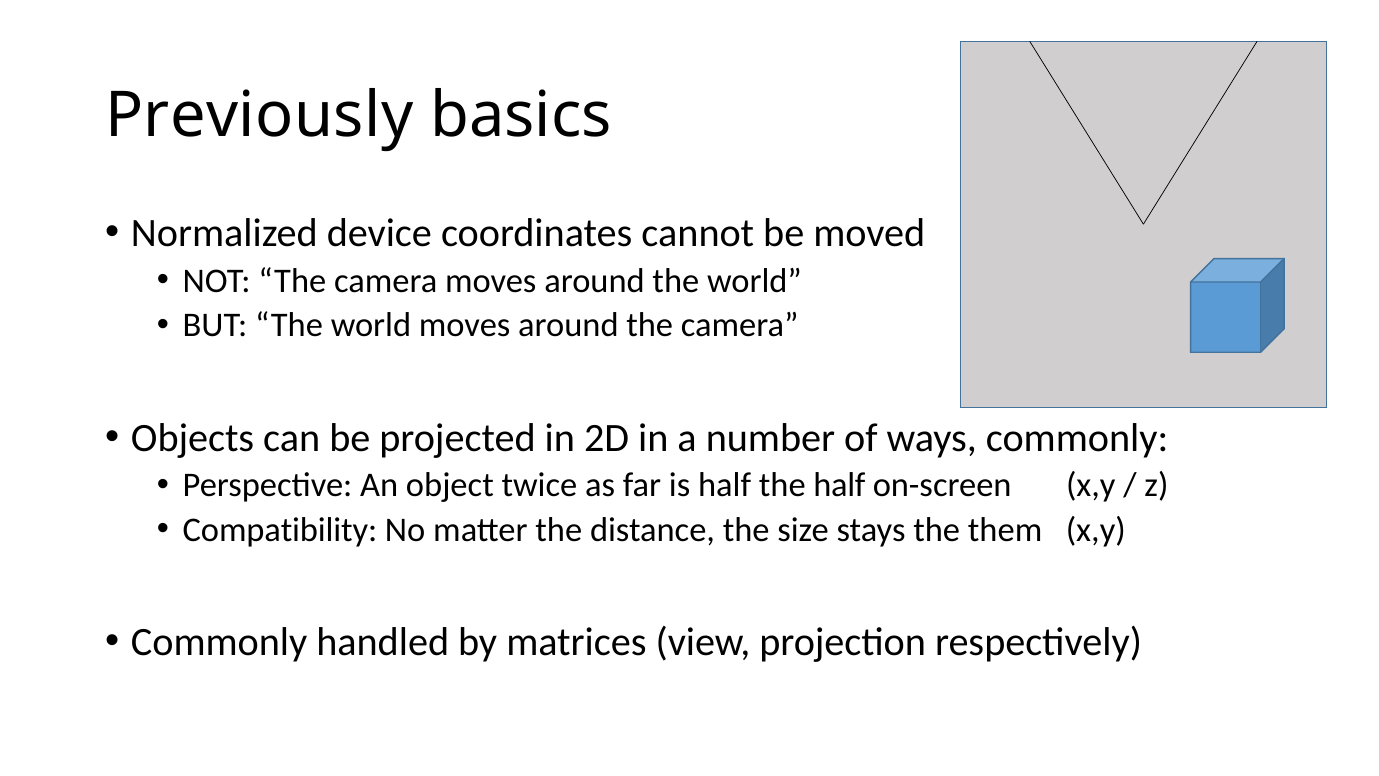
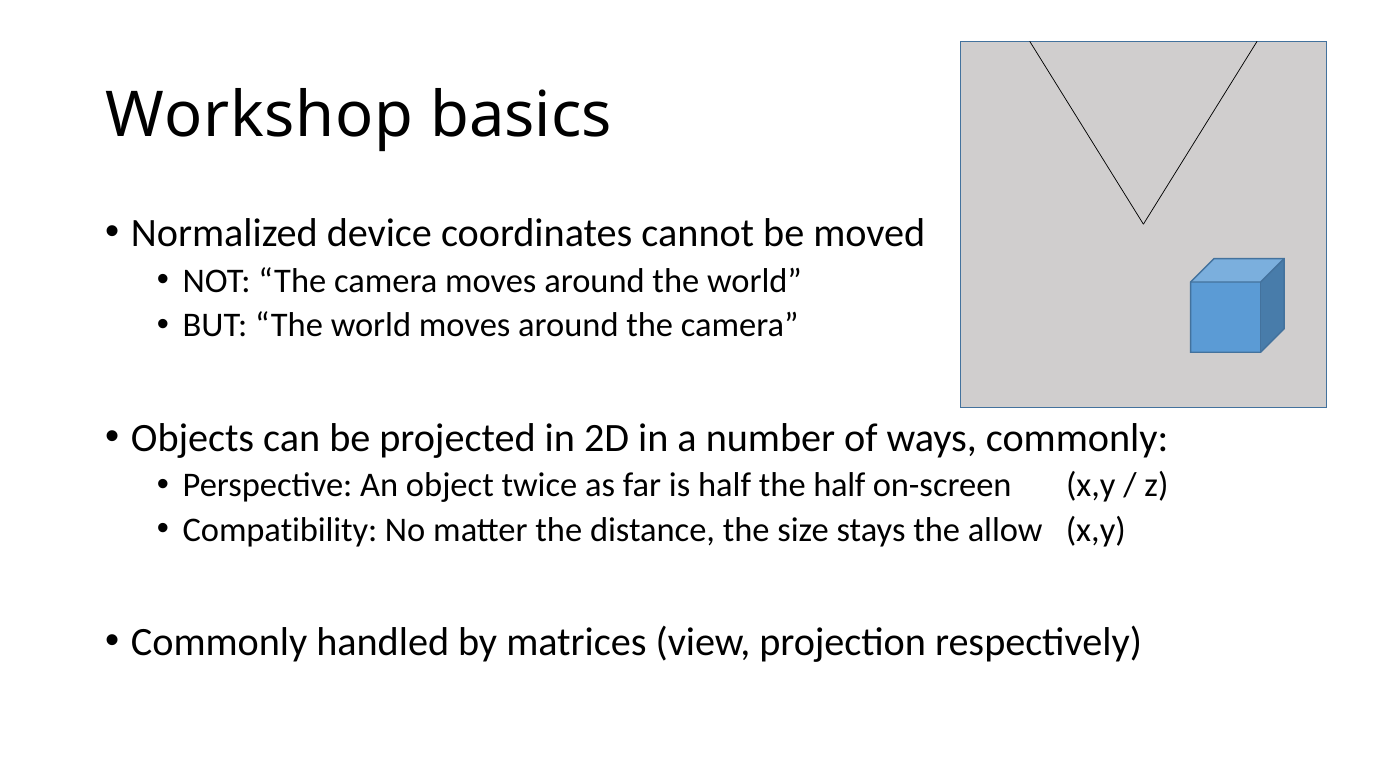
Previously: Previously -> Workshop
them: them -> allow
